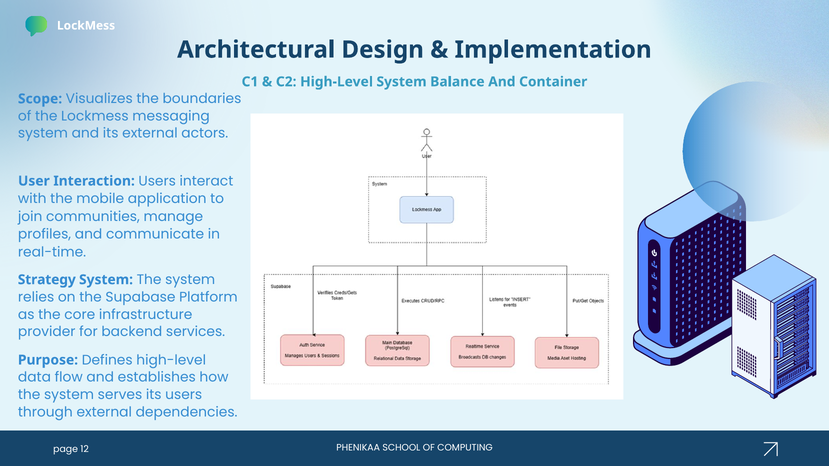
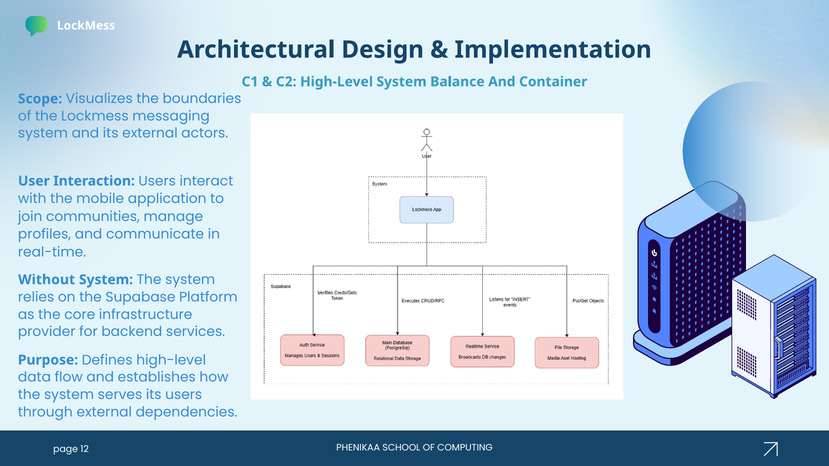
Strategy: Strategy -> Without
